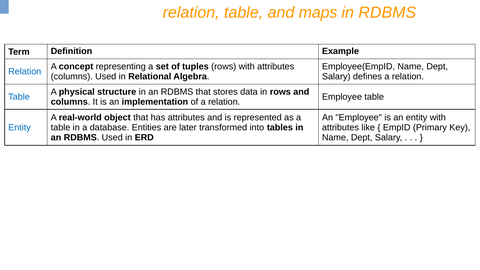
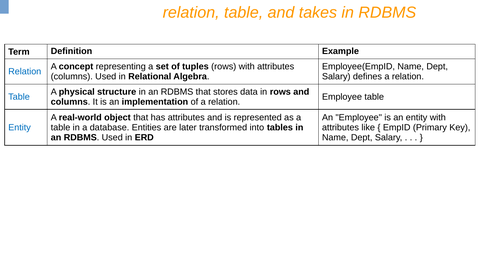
maps: maps -> takes
